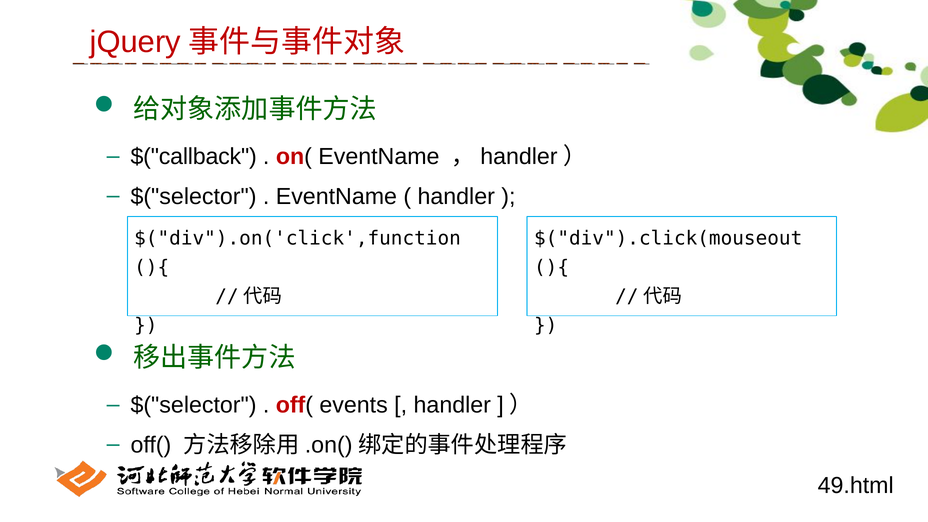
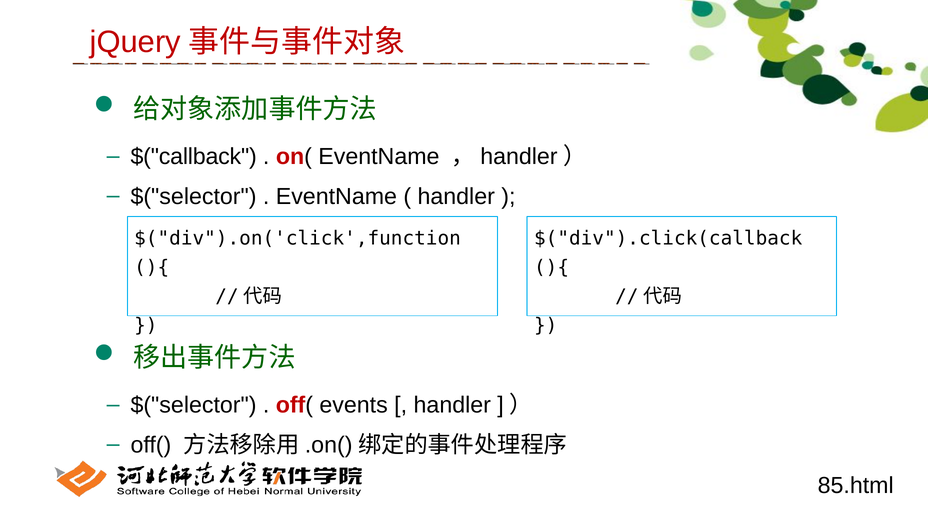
$("div").click(mouseout: $("div").click(mouseout -> $("div").click(callback
49.html: 49.html -> 85.html
